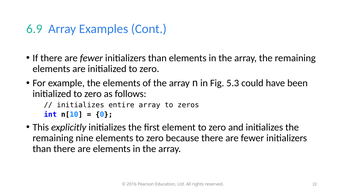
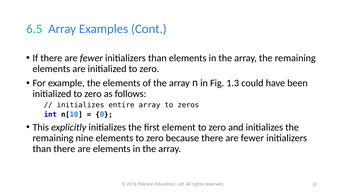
6.9: 6.9 -> 6.5
5.3: 5.3 -> 1.3
